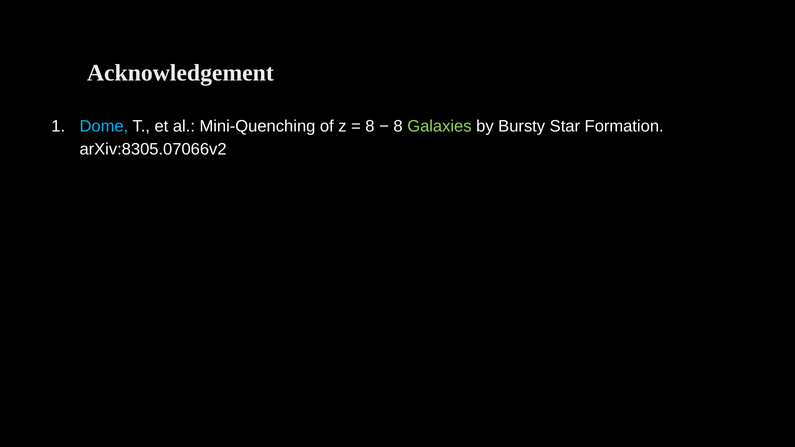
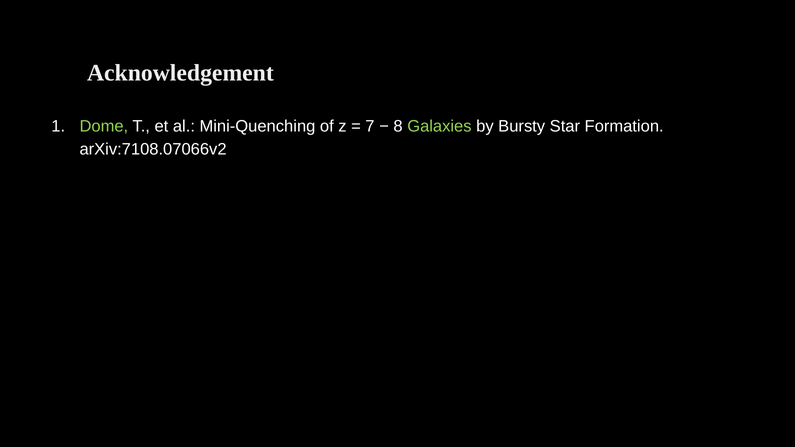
Dome colour: light blue -> light green
8 at (370, 126): 8 -> 7
arXiv:8305.07066v2: arXiv:8305.07066v2 -> arXiv:7108.07066v2
